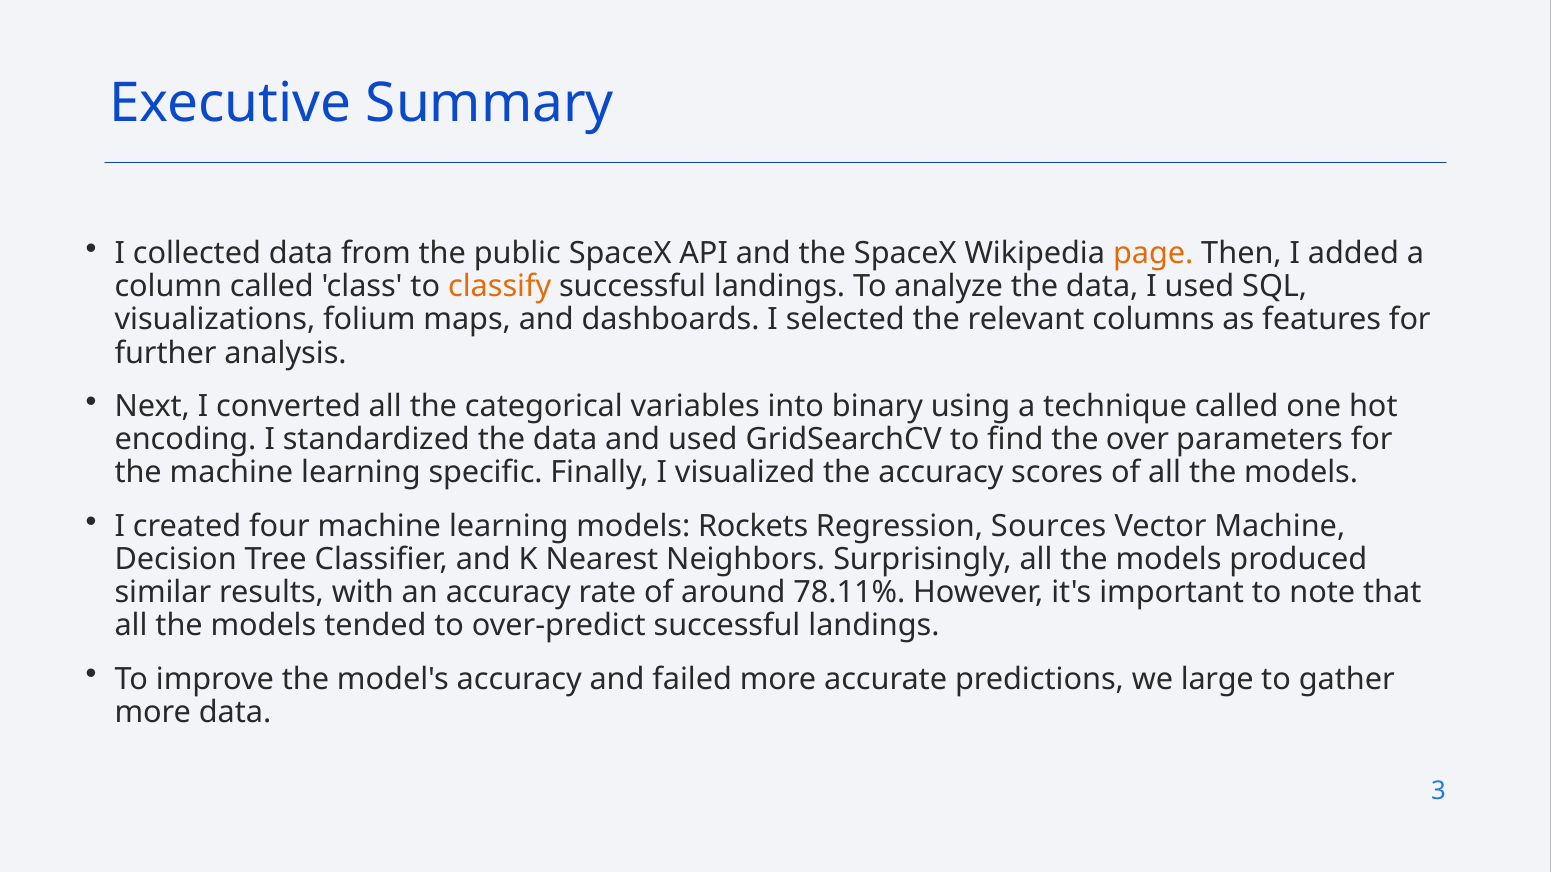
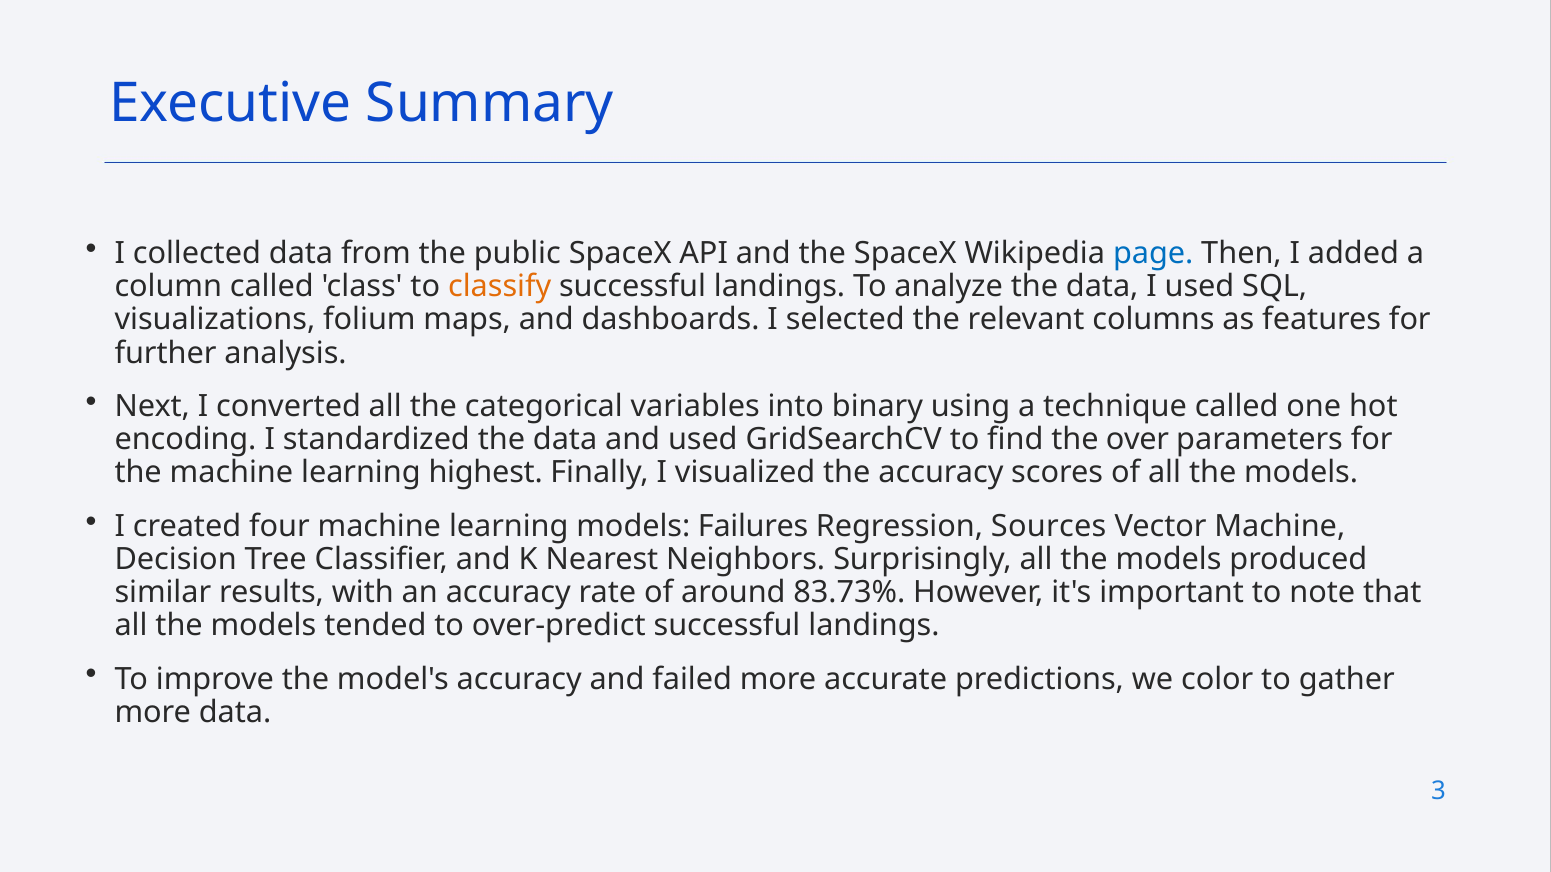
page colour: orange -> blue
specific: specific -> highest
Rockets: Rockets -> Failures
78.11%: 78.11% -> 83.73%
large: large -> color
